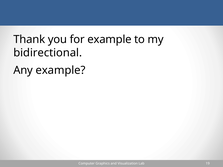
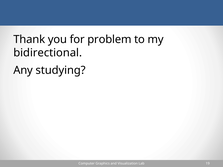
for example: example -> problem
Any example: example -> studying
